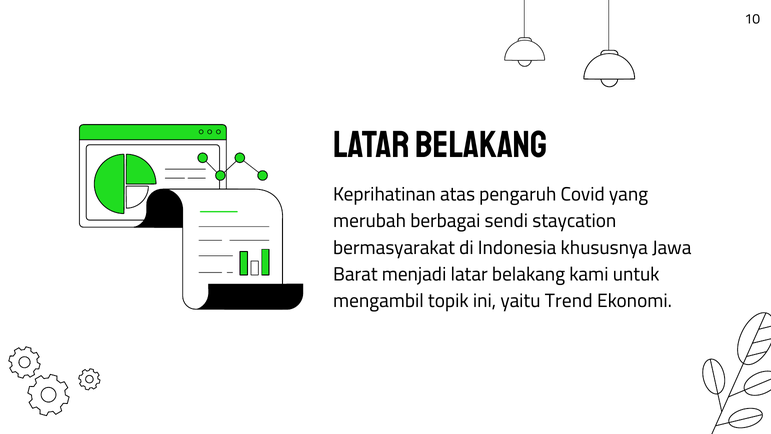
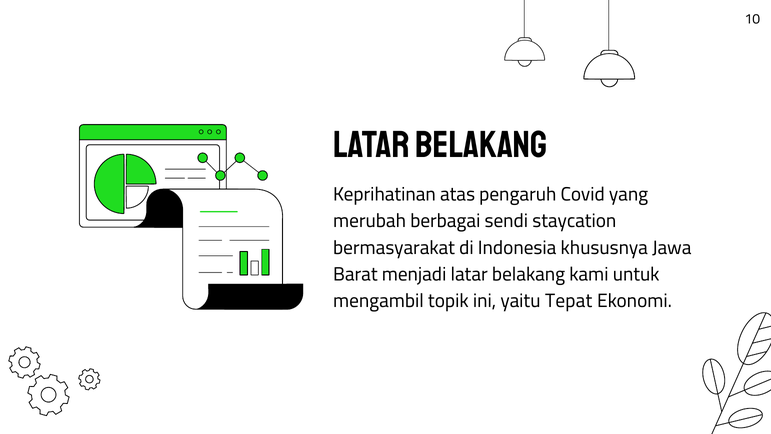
Trend: Trend -> Tepat
